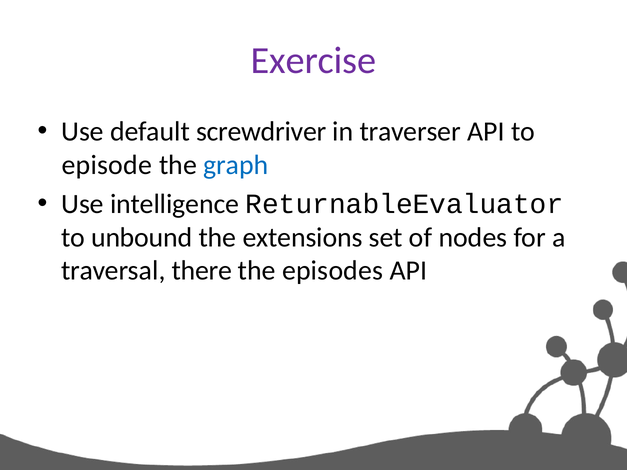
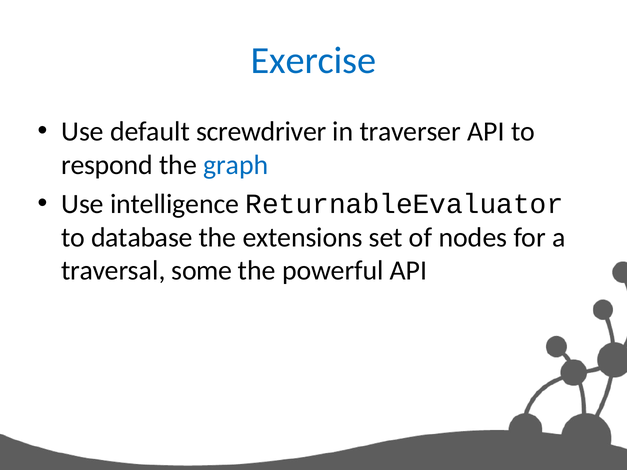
Exercise colour: purple -> blue
episode: episode -> respond
unbound: unbound -> database
there: there -> some
episodes: episodes -> powerful
